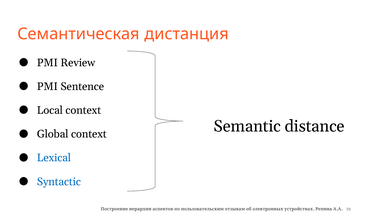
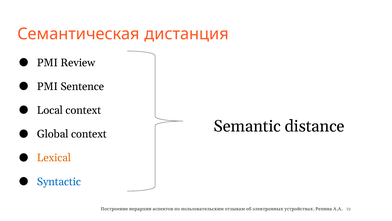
Lexical colour: blue -> orange
